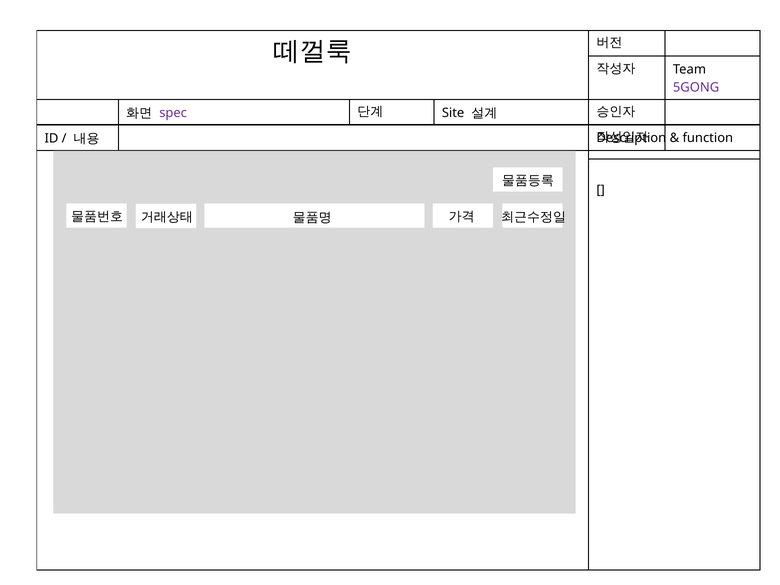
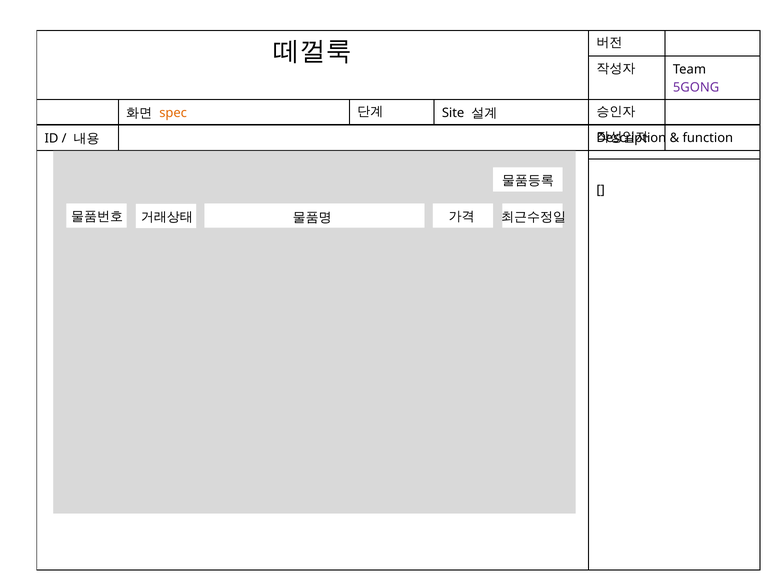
spec colour: purple -> orange
